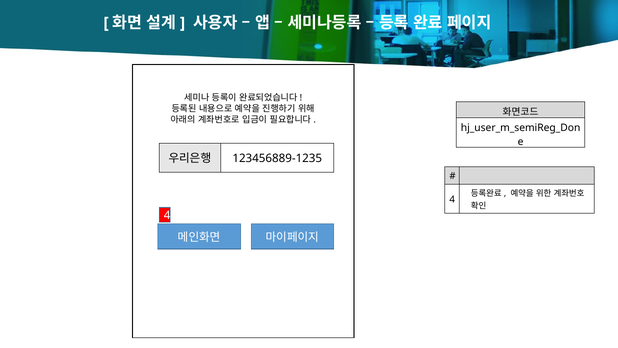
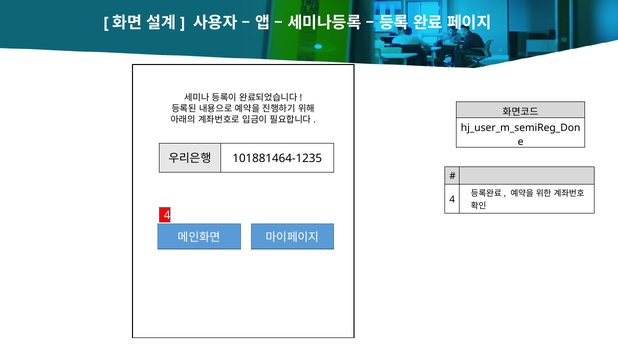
123456889-1235: 123456889-1235 -> 101881464-1235
